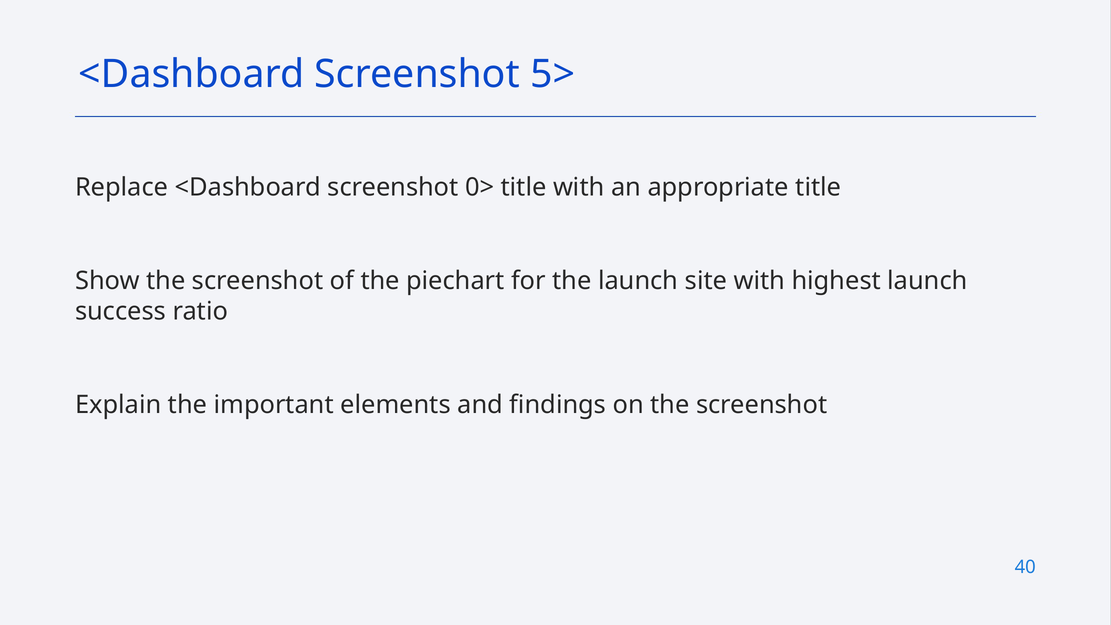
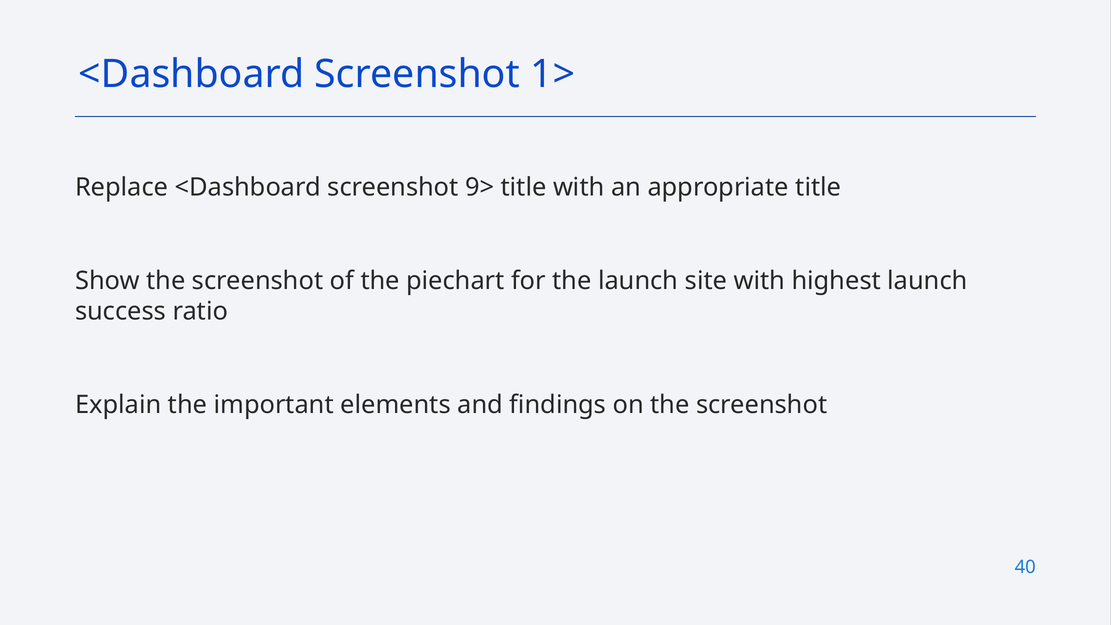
5>: 5> -> 1>
0>: 0> -> 9>
